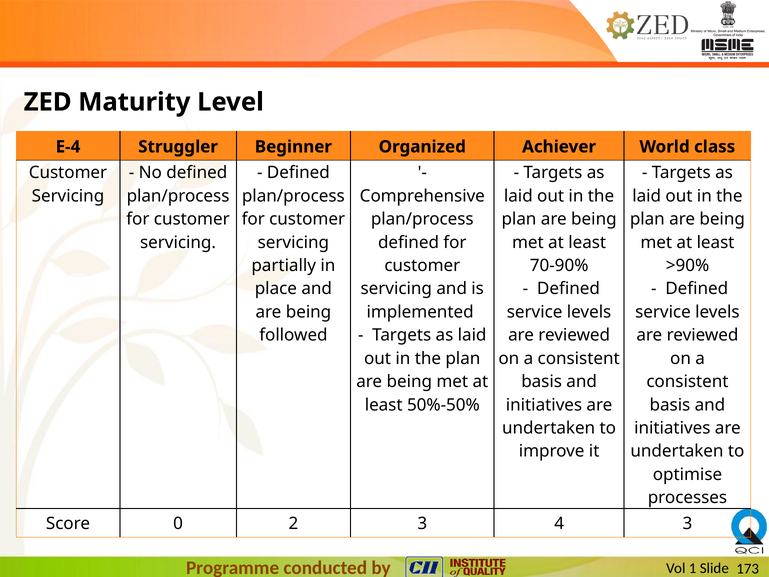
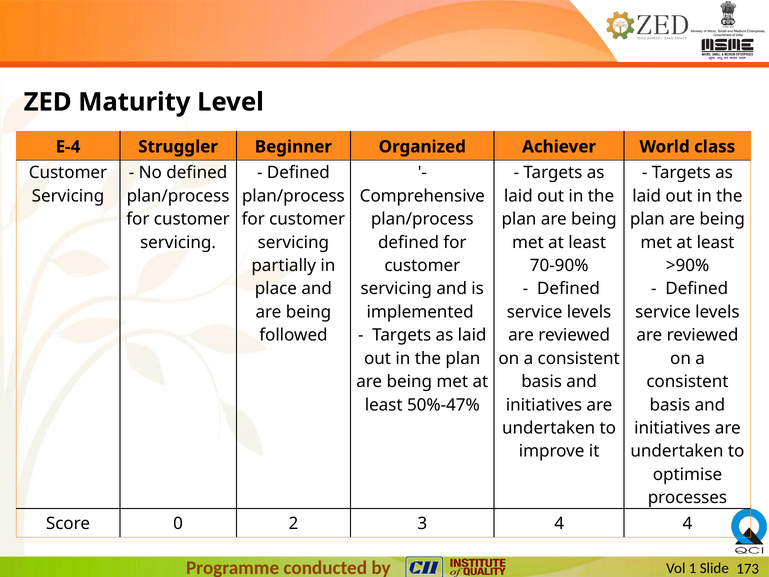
50%-50%: 50%-50% -> 50%-47%
4 3: 3 -> 4
